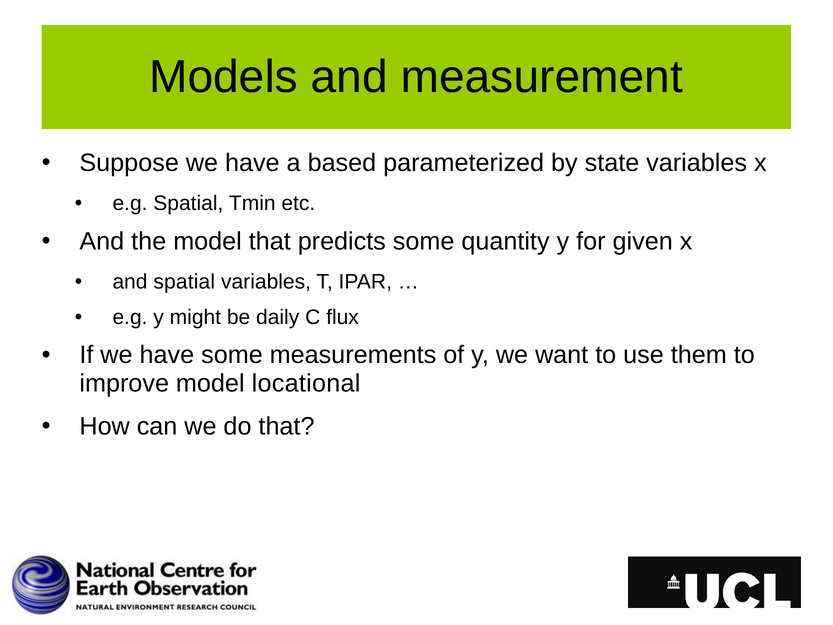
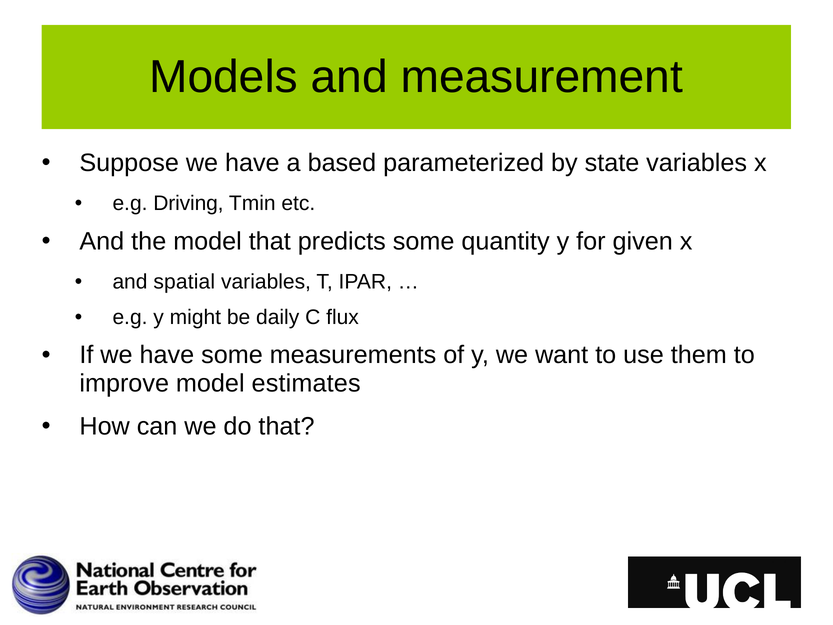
e.g Spatial: Spatial -> Driving
locational: locational -> estimates
